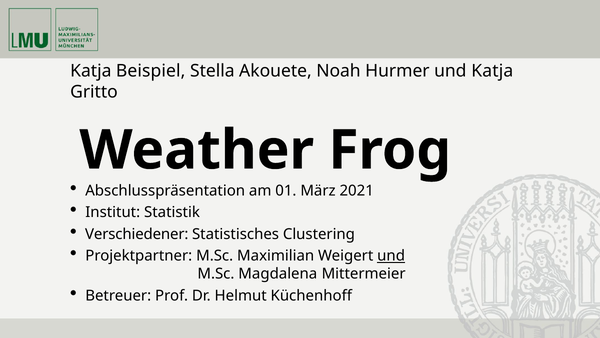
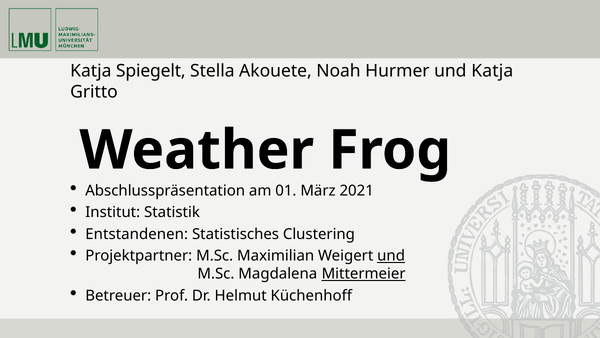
Beispiel: Beispiel -> Spiegelt
Verschiedener: Verschiedener -> Entstandenen
Mittermeier underline: none -> present
